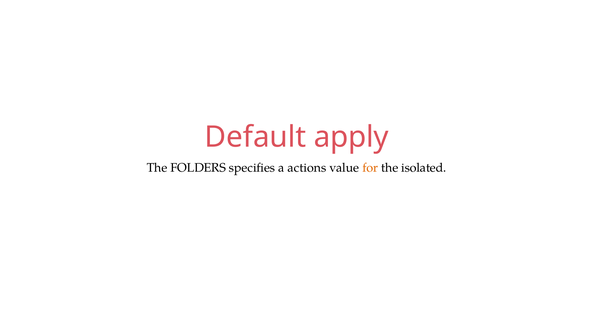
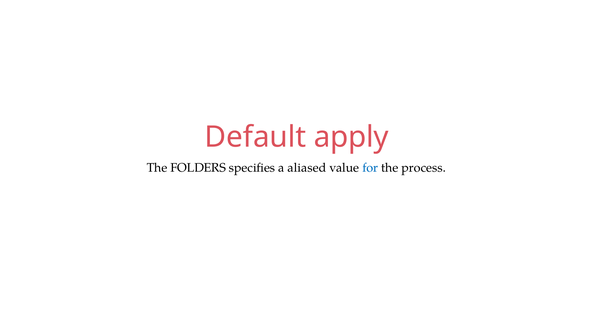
actions: actions -> aliased
for colour: orange -> blue
isolated: isolated -> process
